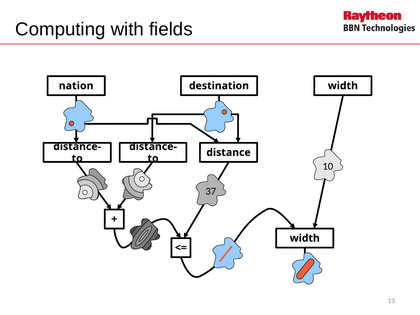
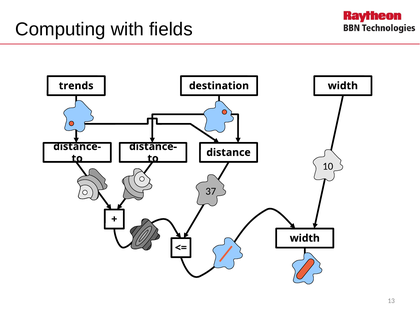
nation: nation -> trends
